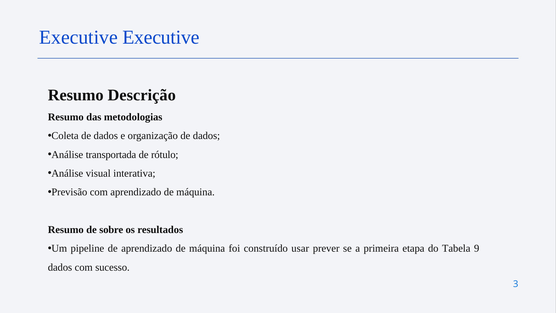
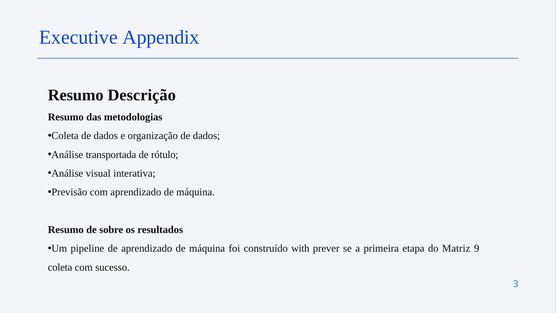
Executive Executive: Executive -> Appendix
usar: usar -> with
Tabela: Tabela -> Matriz
dados at (60, 267): dados -> coleta
